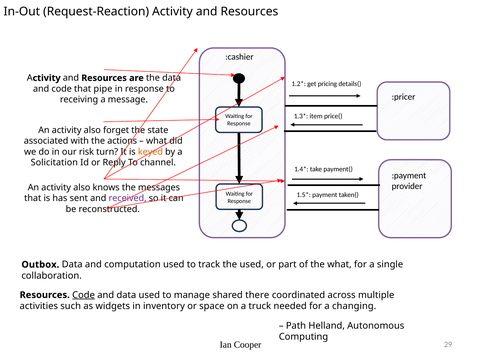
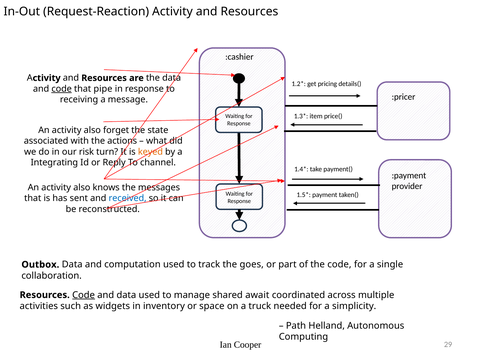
code at (62, 89) underline: none -> present
Solicitation: Solicitation -> Integrating
received colour: purple -> blue
the used: used -> goes
the what: what -> code
there: there -> await
changing: changing -> simplicity
